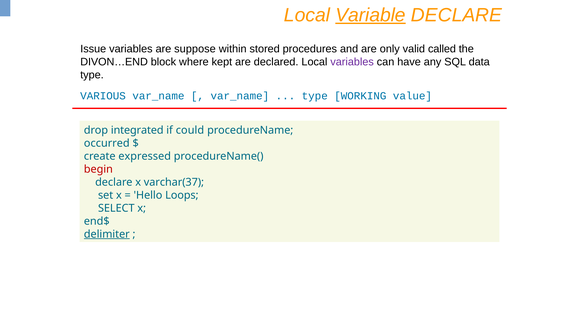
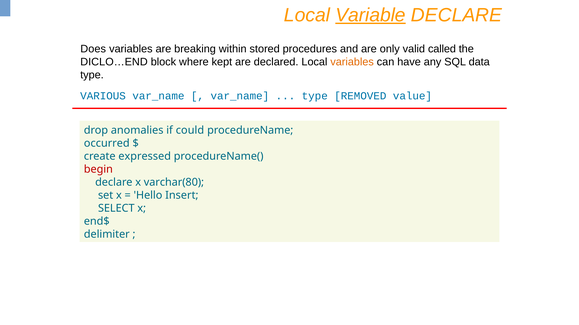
Issue: Issue -> Does
suppose: suppose -> breaking
DIVON…END: DIVON…END -> DICLO…END
variables at (352, 62) colour: purple -> orange
WORKING: WORKING -> REMOVED
integrated: integrated -> anomalies
varchar(37: varchar(37 -> varchar(80
Loops: Loops -> Insert
delimiter underline: present -> none
